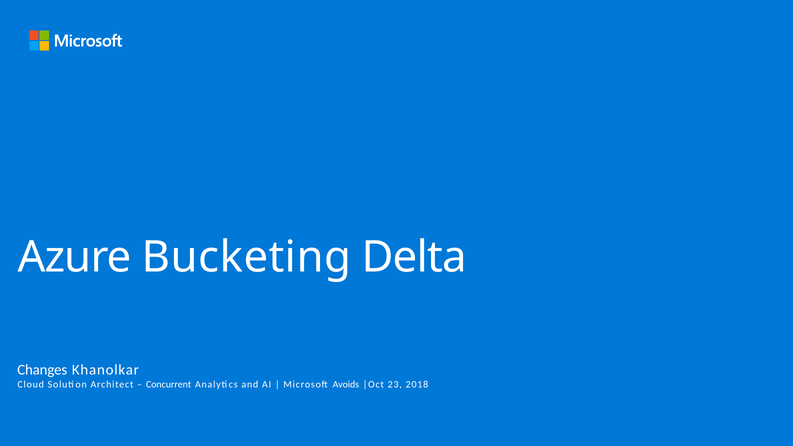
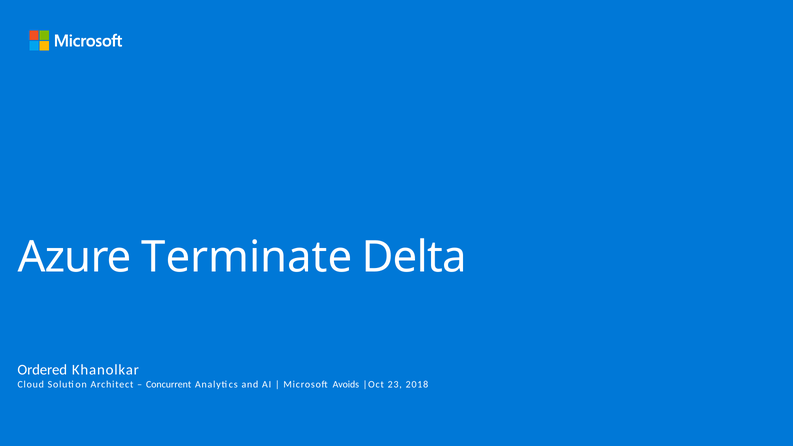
Bucketing: Bucketing -> Terminate
Changes: Changes -> Ordered
